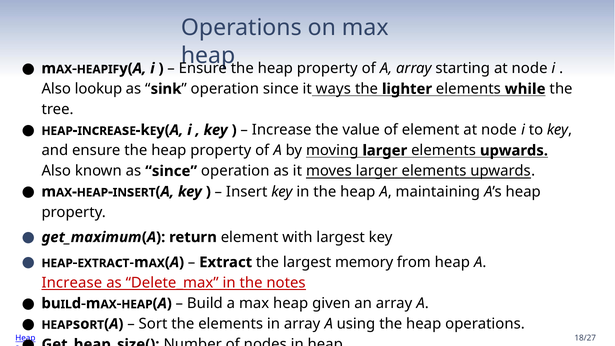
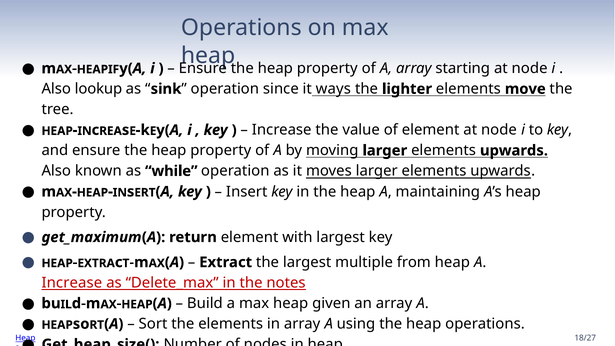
while: while -> move
as since: since -> while
memory: memory -> multiple
